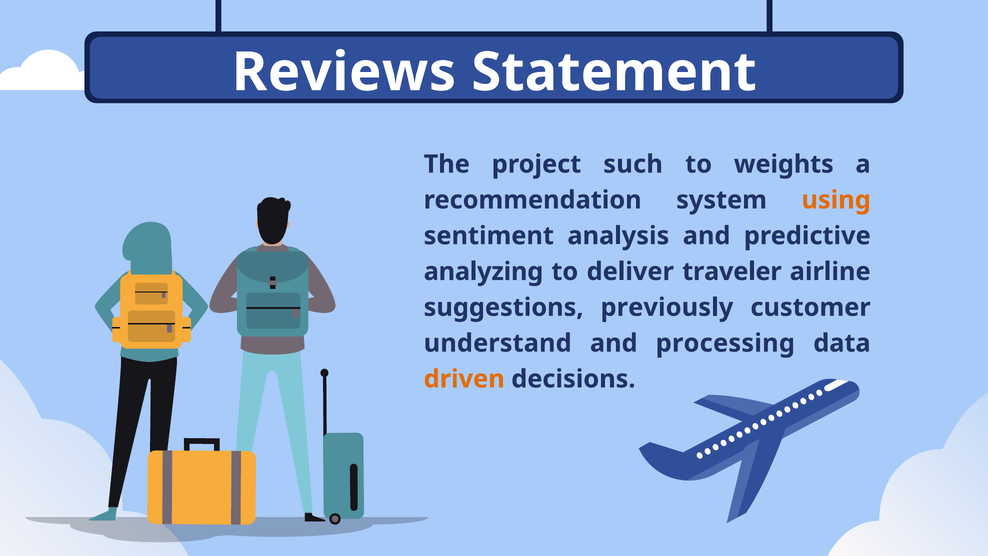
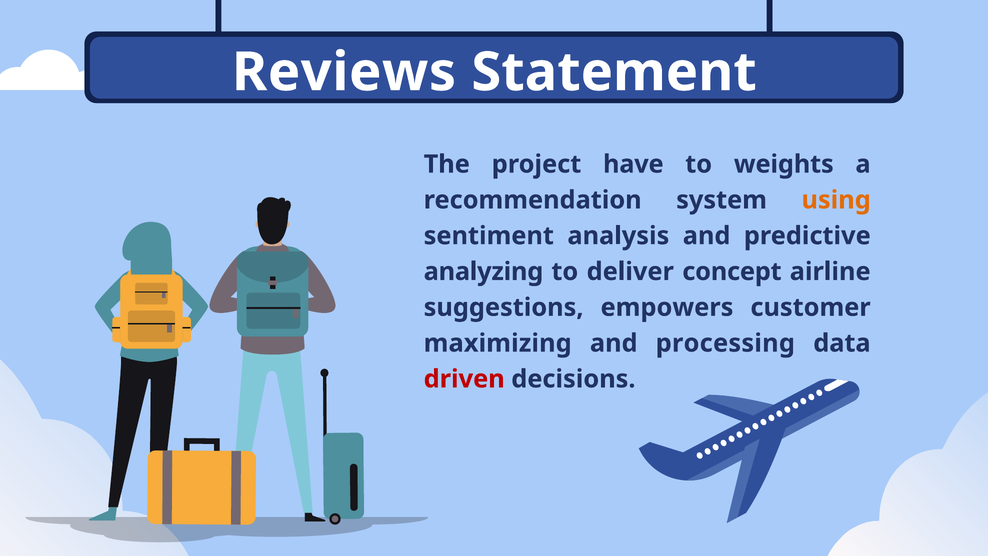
such: such -> have
traveler: traveler -> concept
previously: previously -> empowers
understand: understand -> maximizing
driven colour: orange -> red
